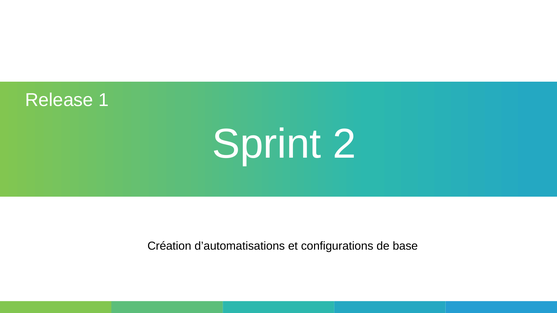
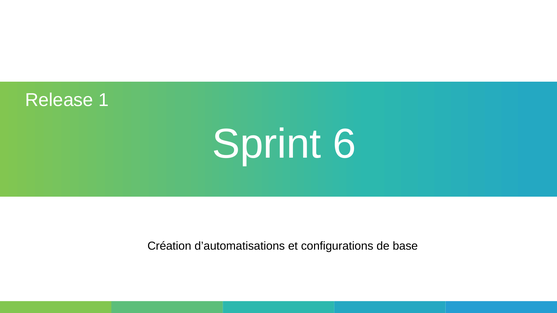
2: 2 -> 6
